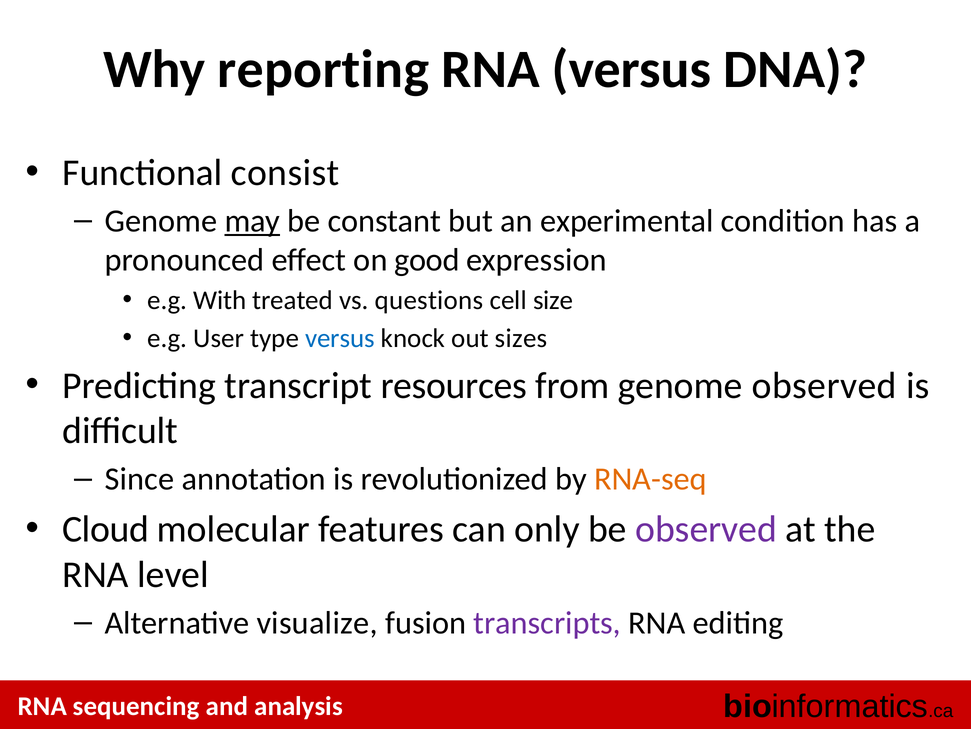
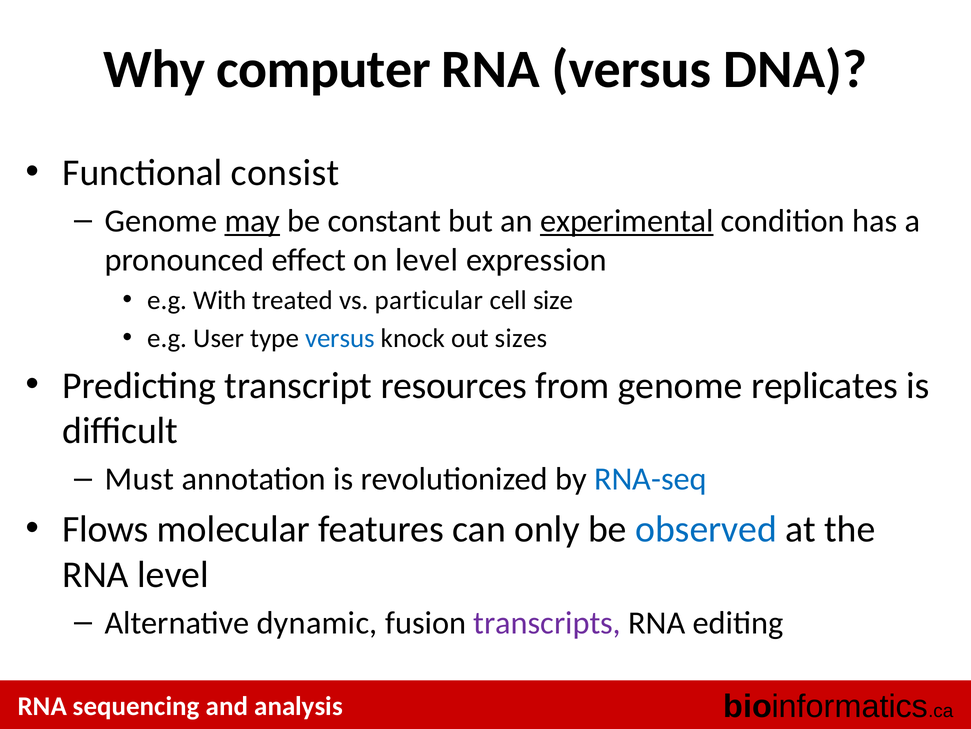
reporting: reporting -> computer
experimental underline: none -> present
on good: good -> level
questions: questions -> particular
genome observed: observed -> replicates
Since: Since -> Must
RNA-seq colour: orange -> blue
Cloud: Cloud -> Flows
observed at (706, 529) colour: purple -> blue
visualize: visualize -> dynamic
